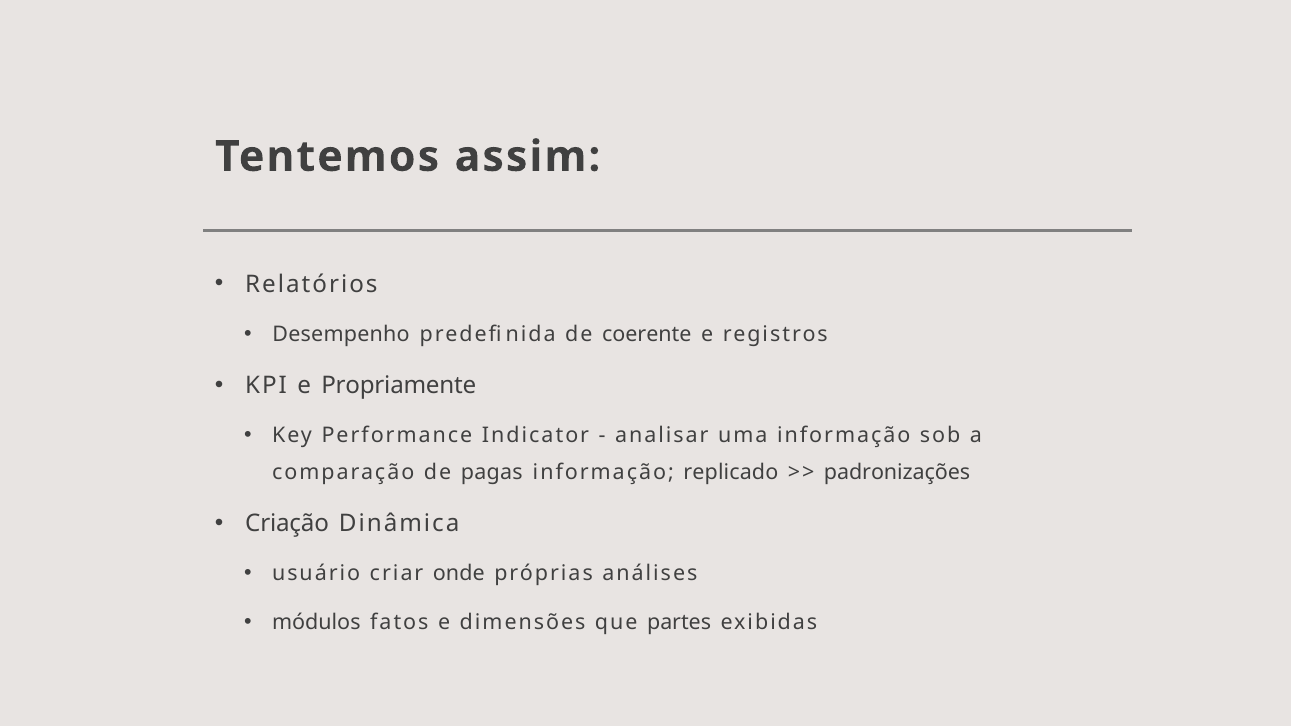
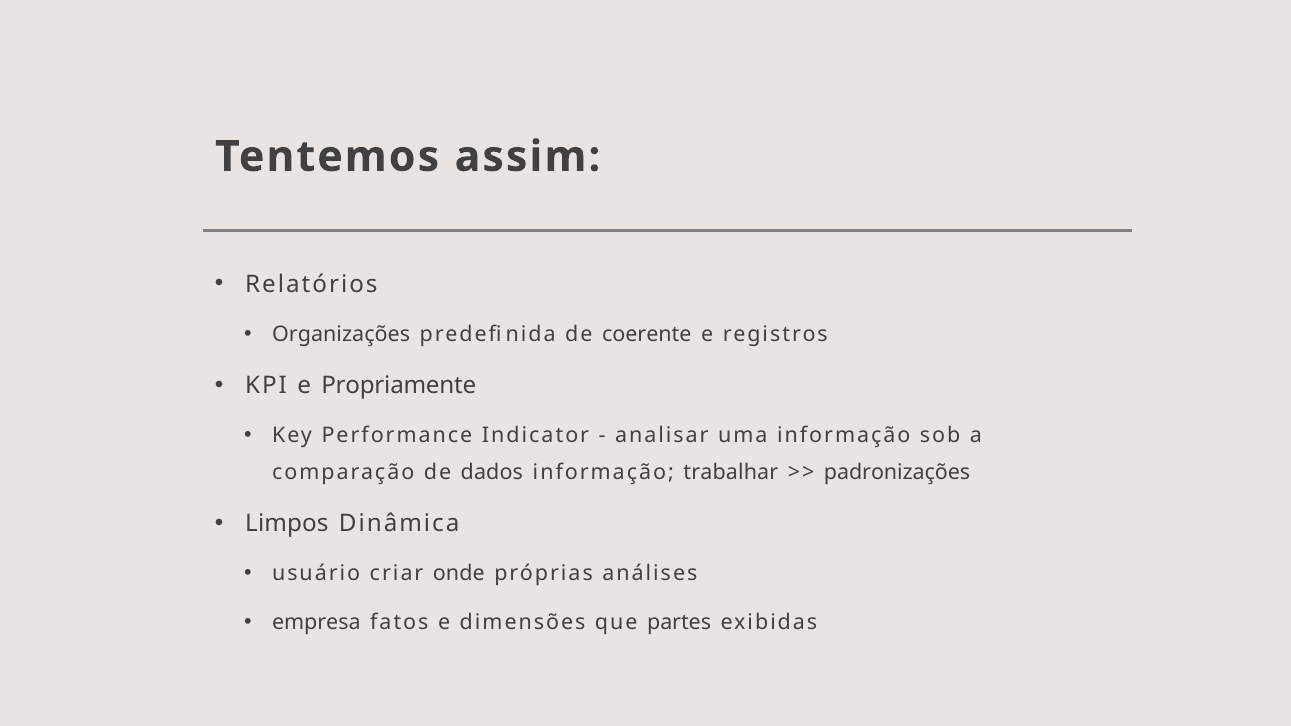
Desempenho: Desempenho -> Organizações
pagas: pagas -> dados
replicado: replicado -> trabalhar
Criação: Criação -> Limpos
módulos: módulos -> empresa
